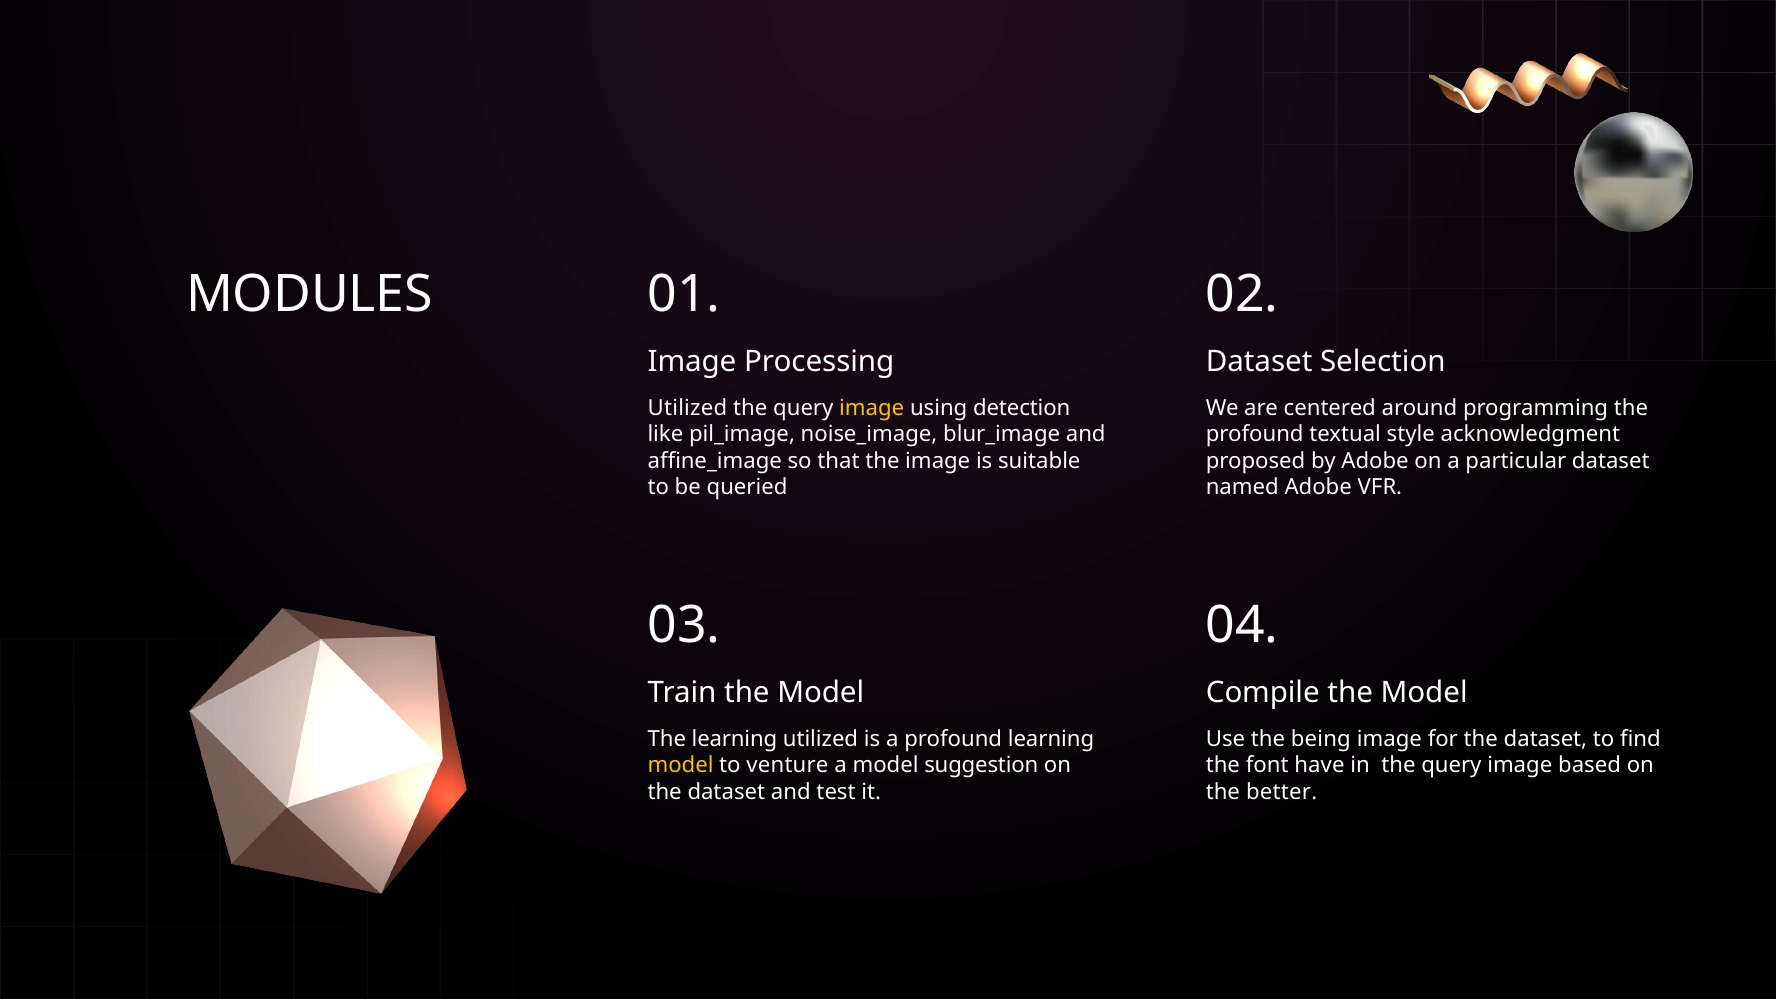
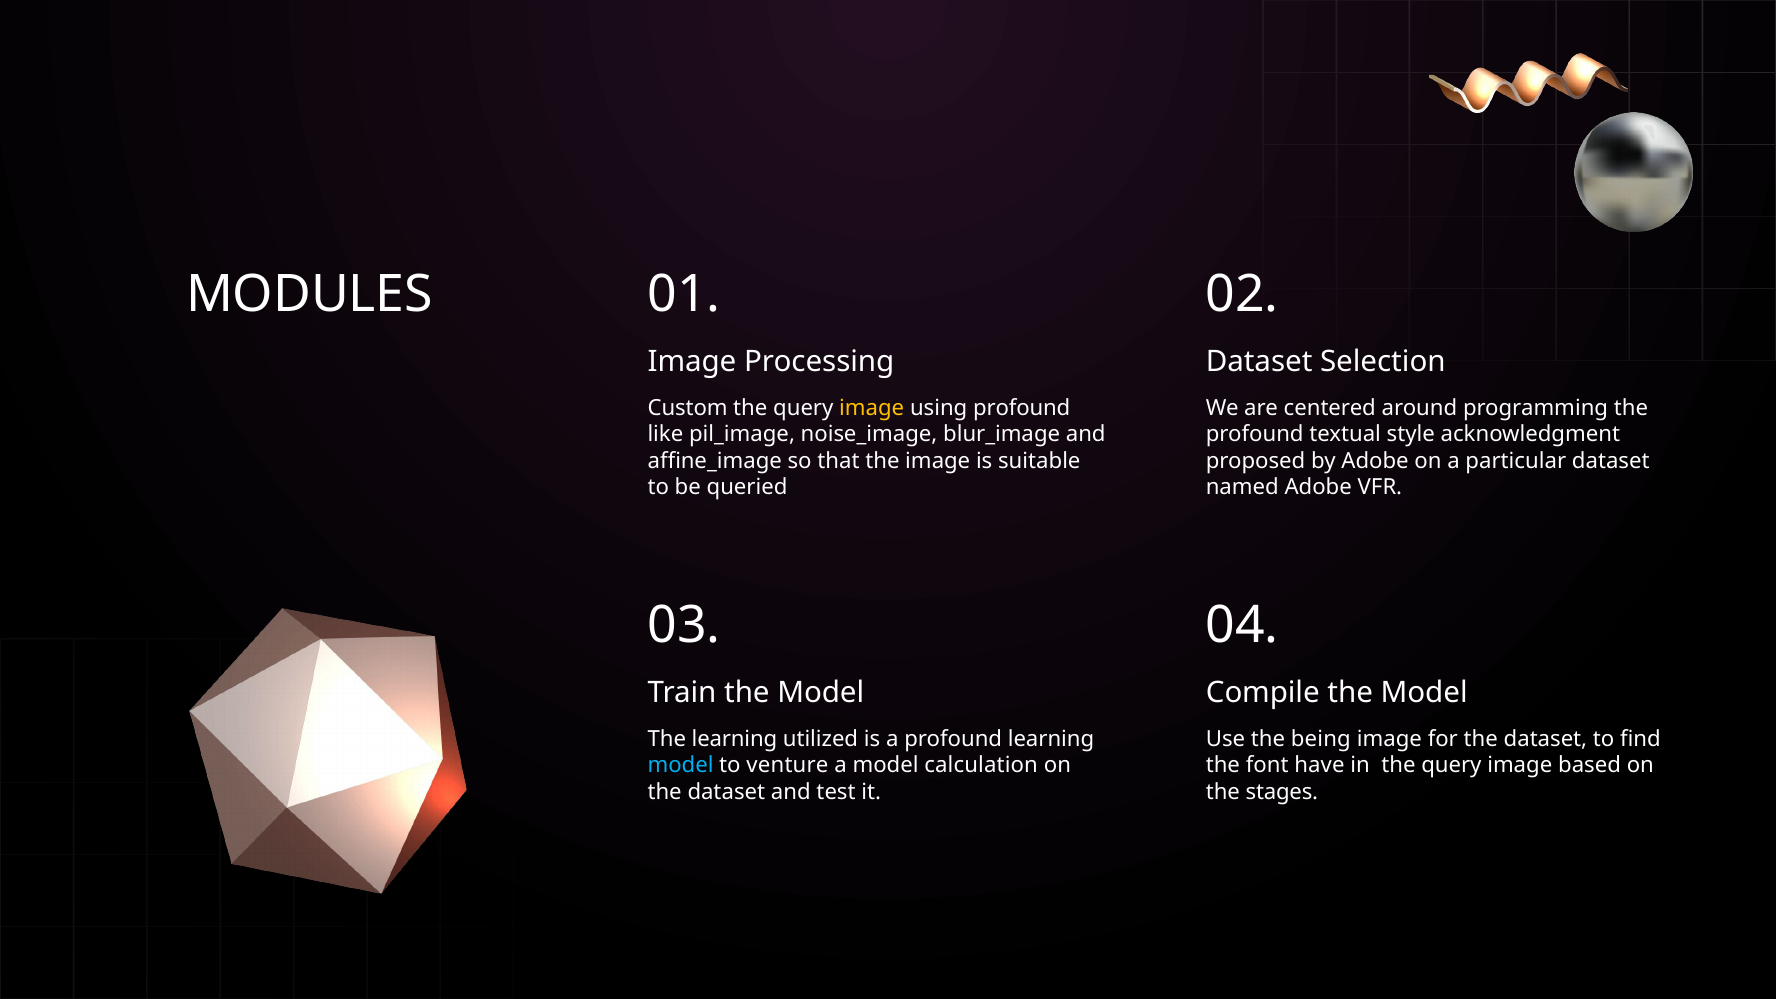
Utilized at (687, 408): Utilized -> Custom
using detection: detection -> profound
model at (681, 765) colour: yellow -> light blue
suggestion: suggestion -> calculation
better: better -> stages
